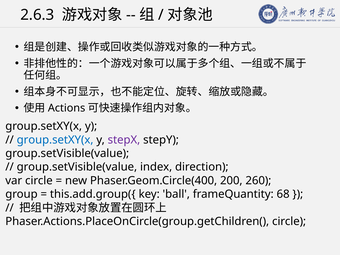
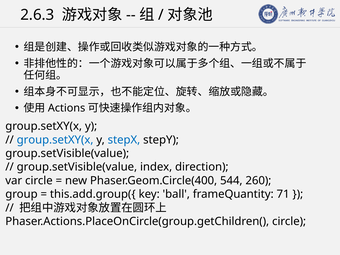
stepX colour: purple -> blue
200: 200 -> 544
68: 68 -> 71
